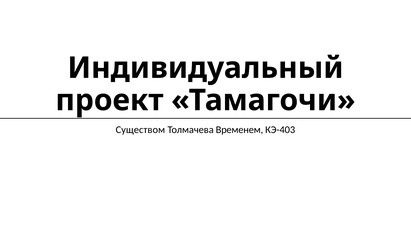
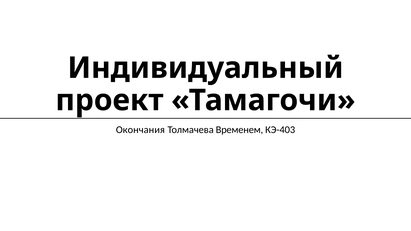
Существом: Существом -> Окончания
